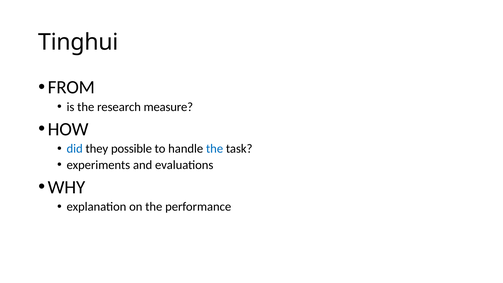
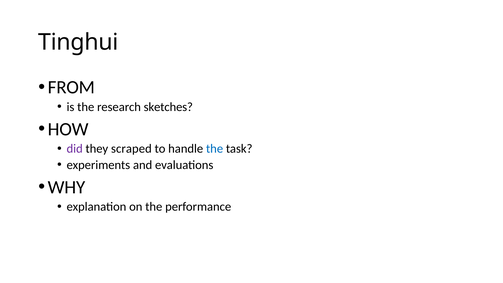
measure: measure -> sketches
did colour: blue -> purple
possible: possible -> scraped
